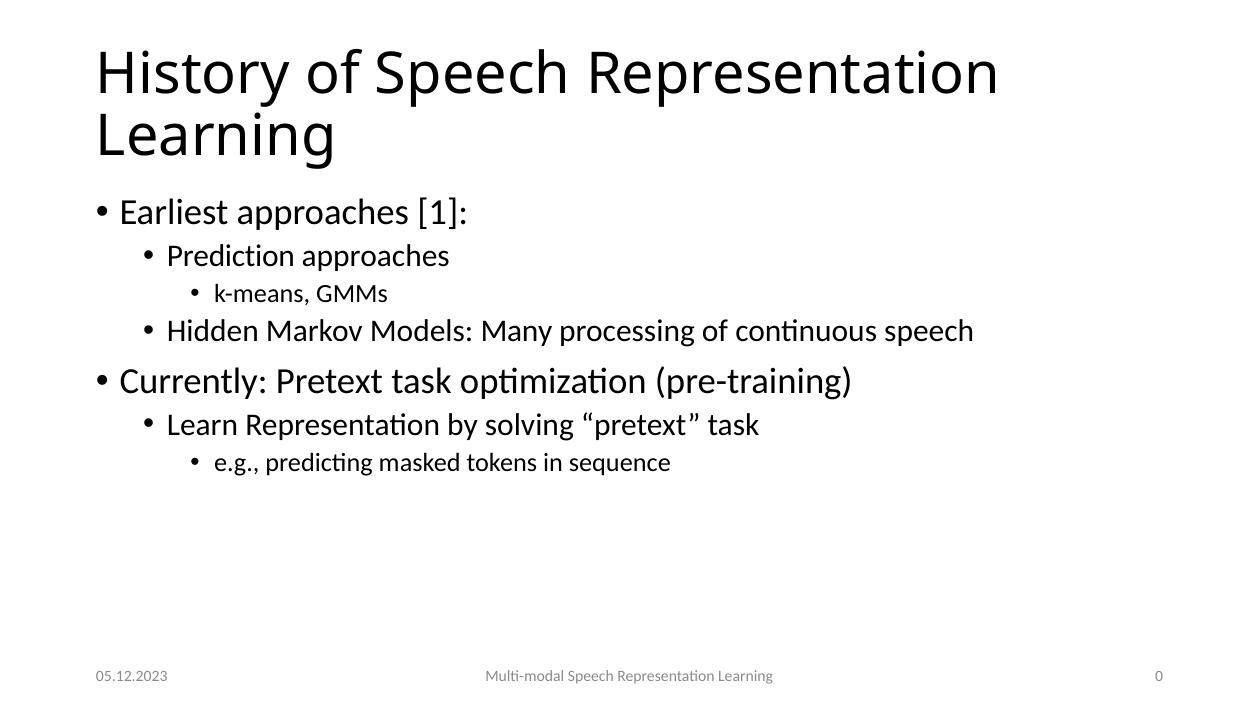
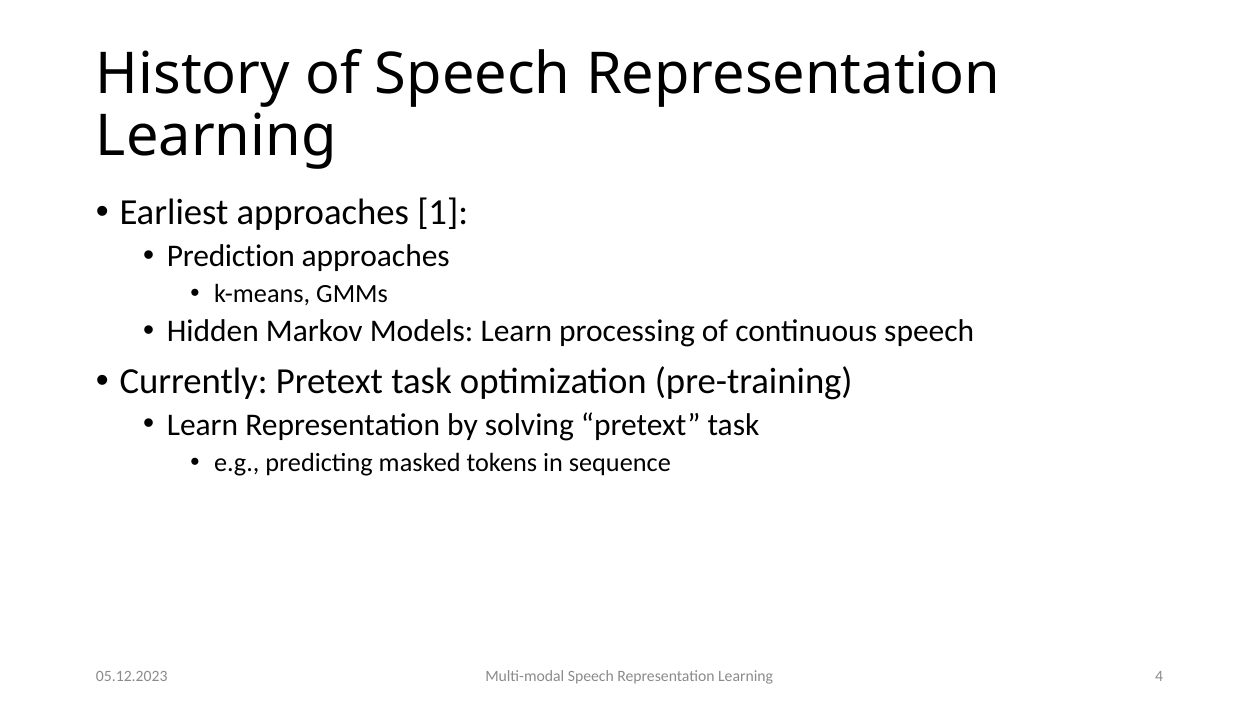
Models Many: Many -> Learn
0: 0 -> 4
